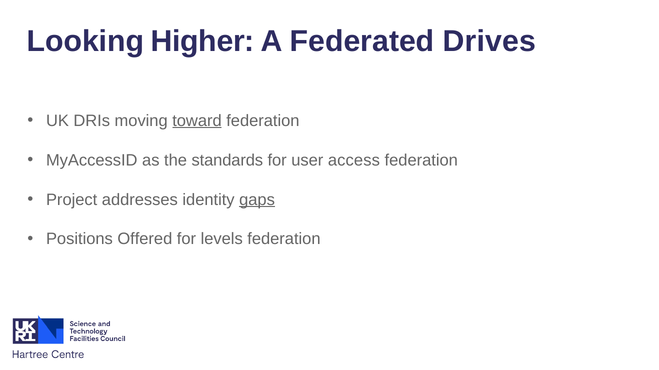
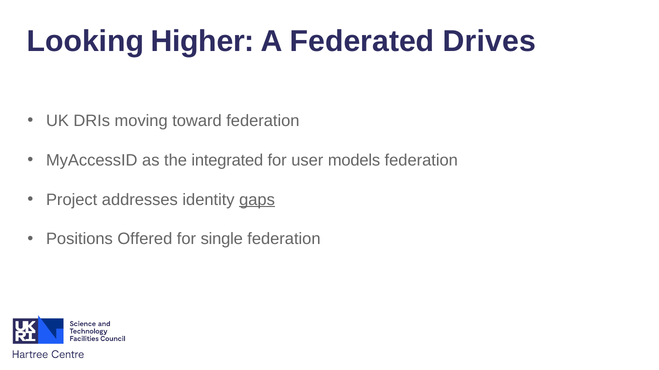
toward underline: present -> none
standards: standards -> integrated
access: access -> models
levels: levels -> single
